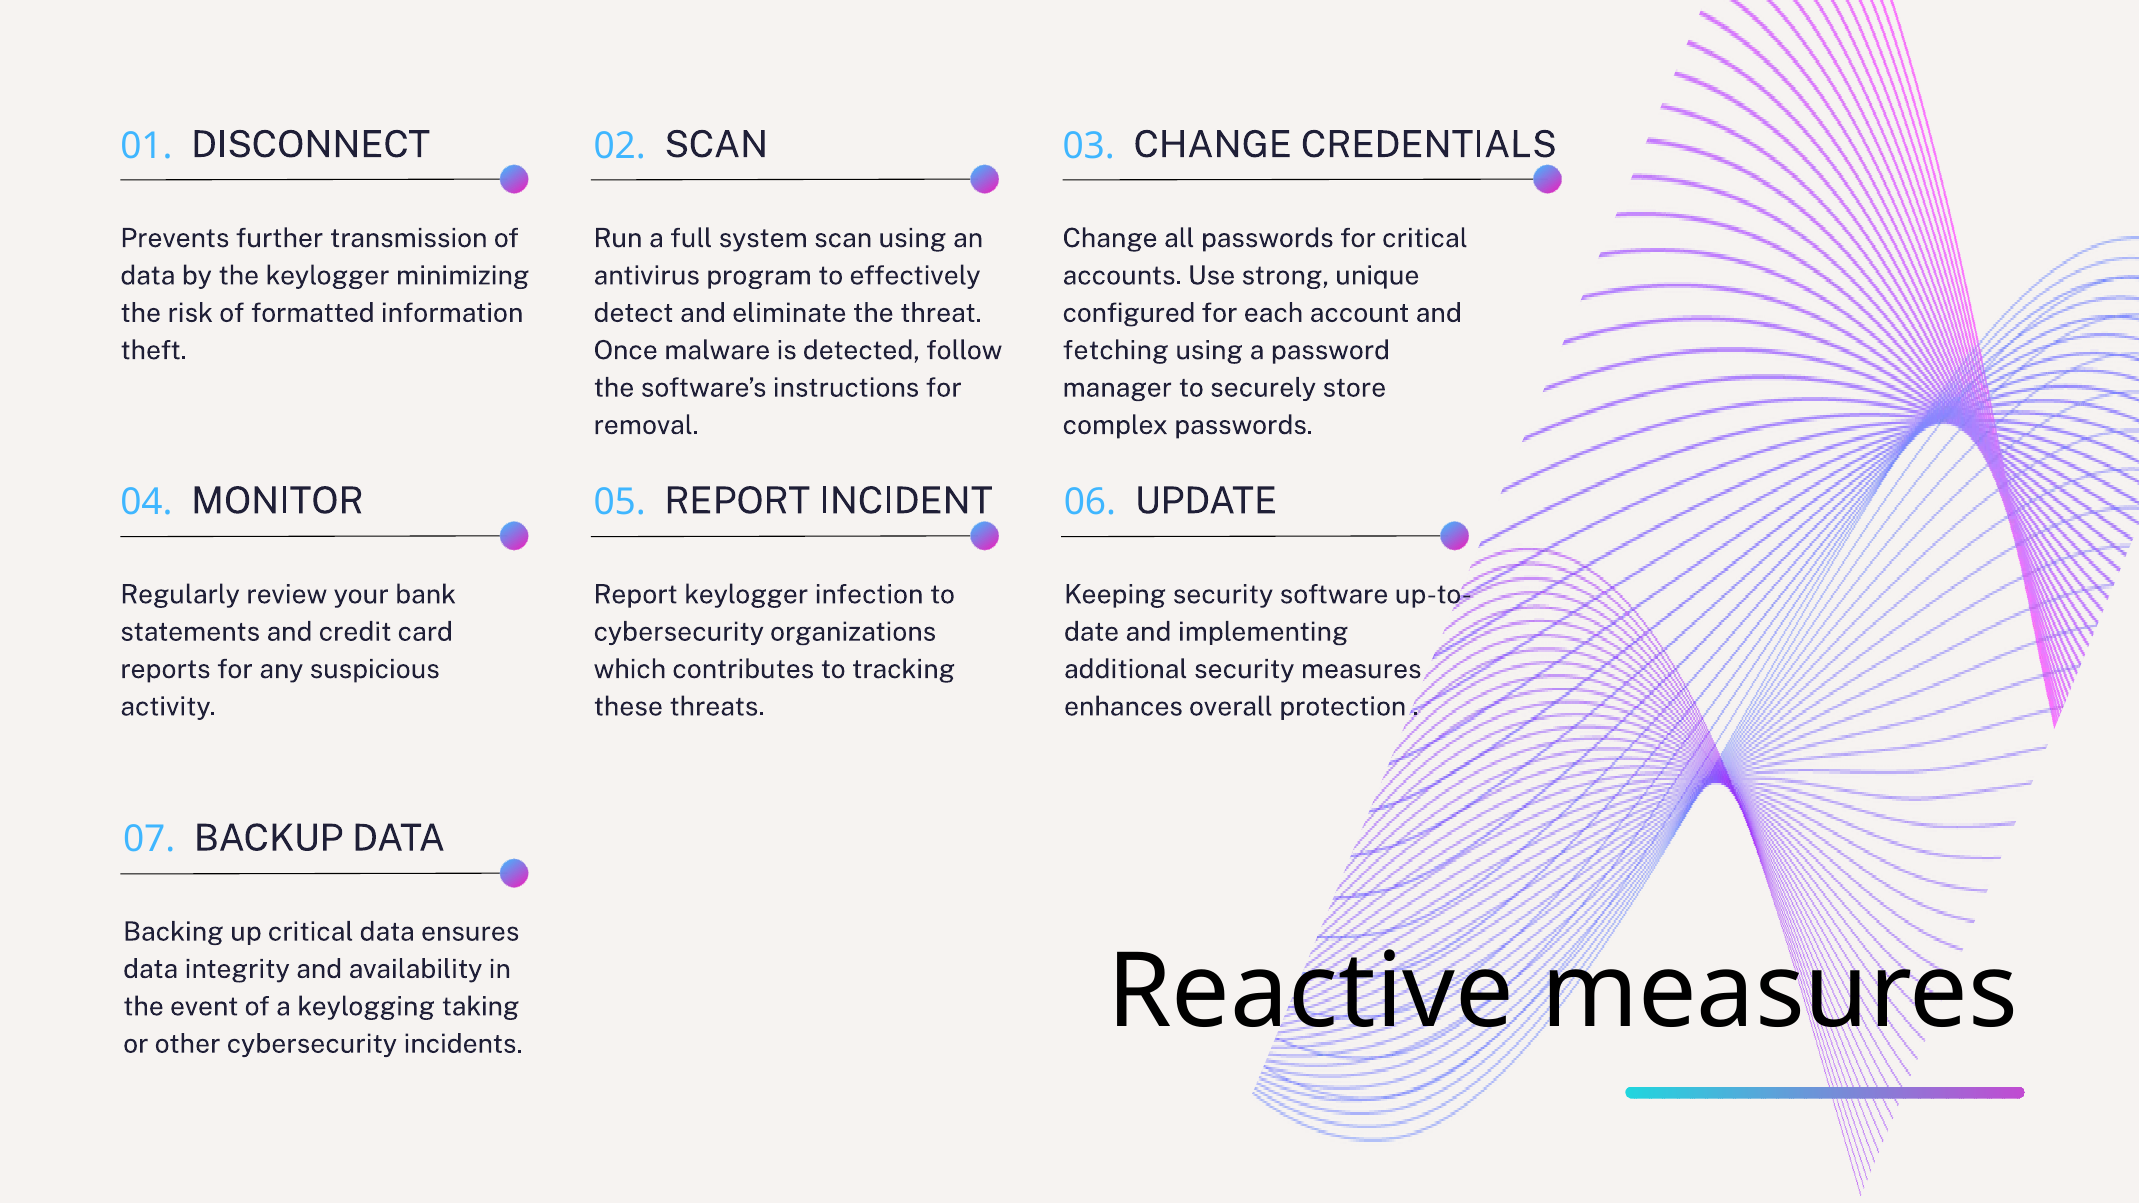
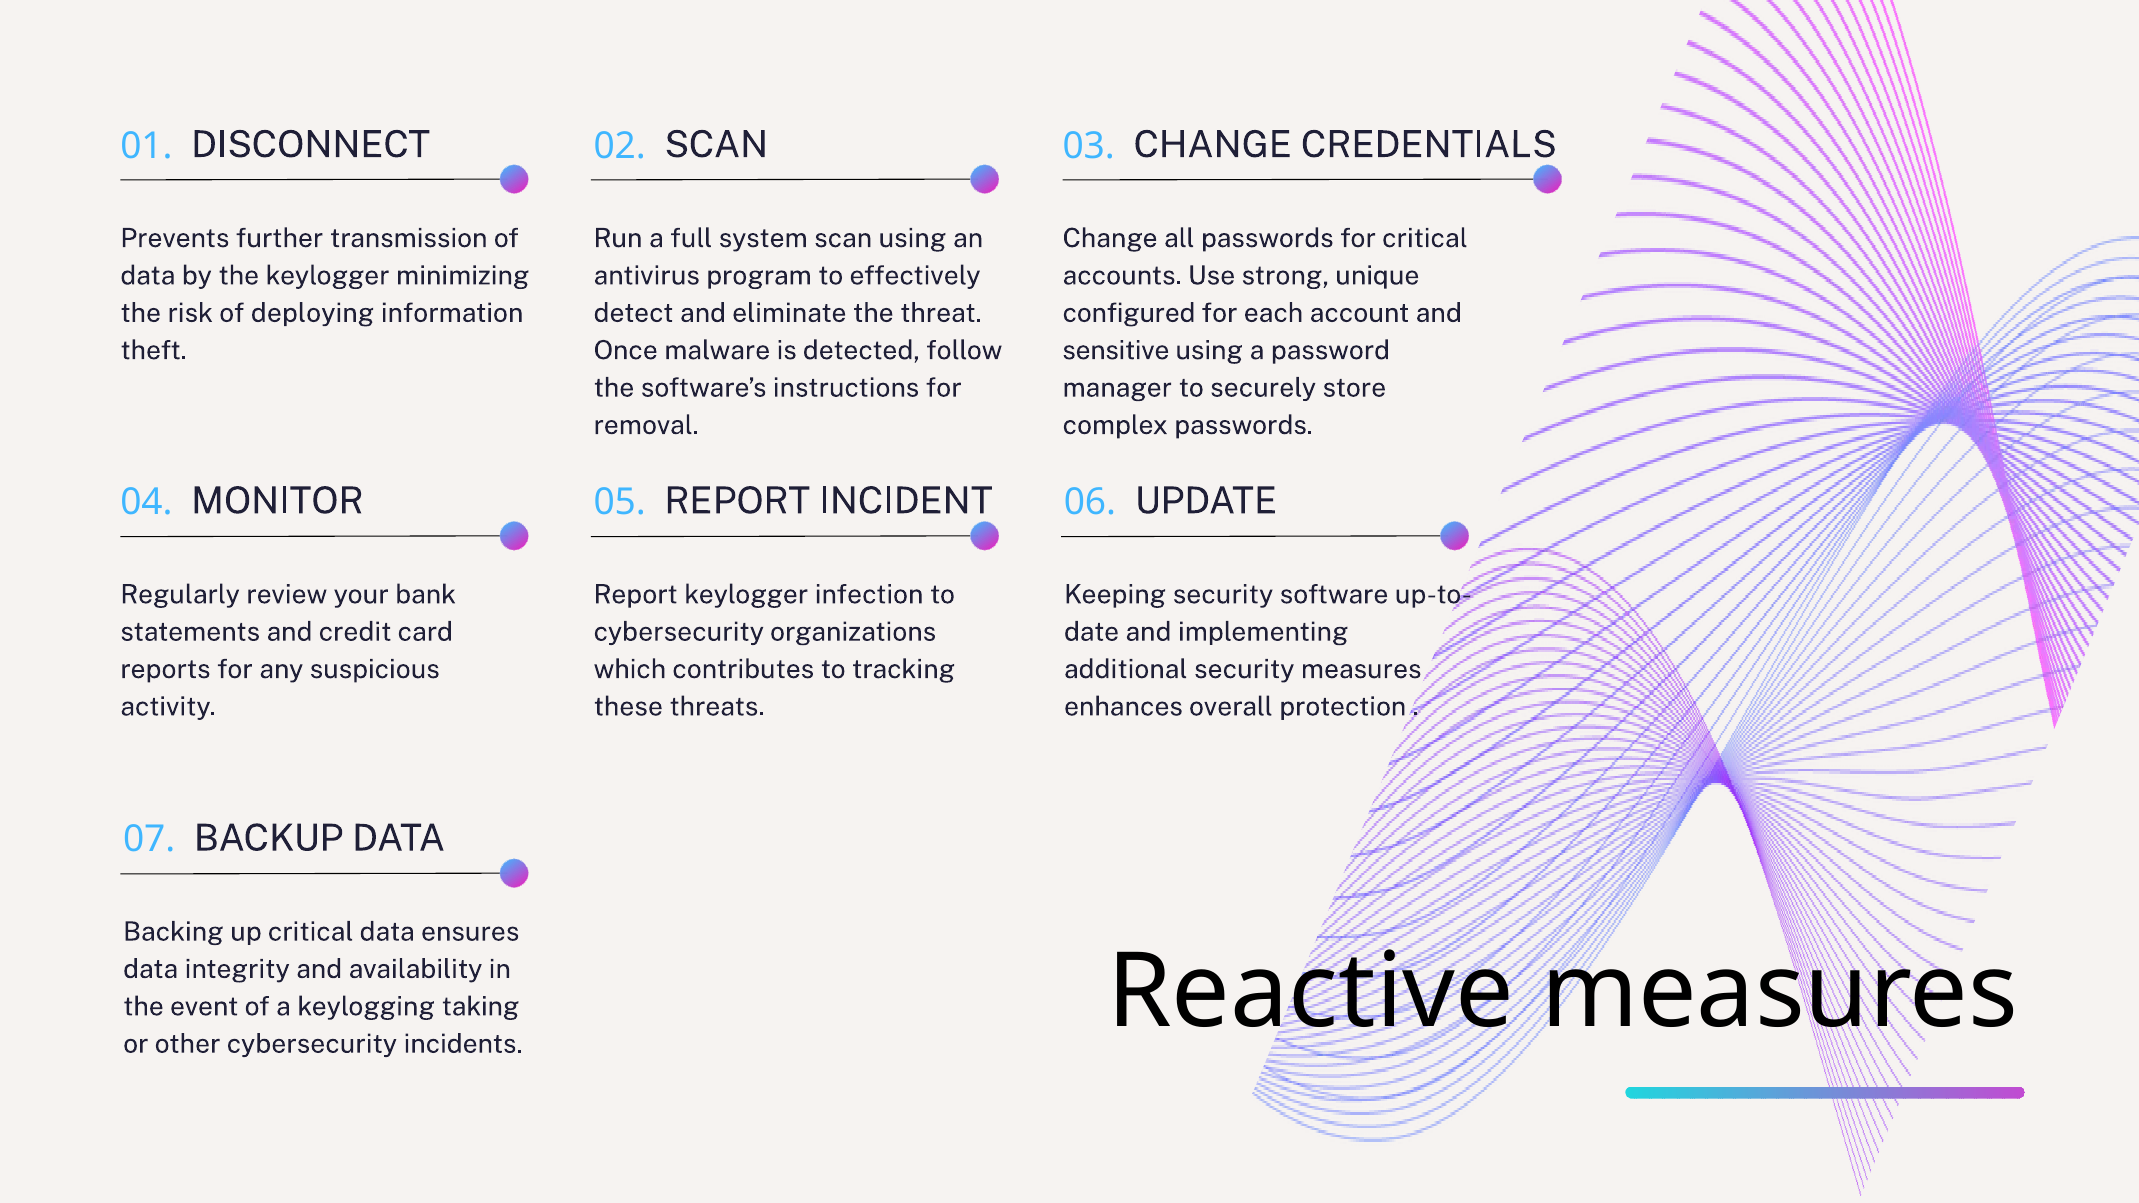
formatted: formatted -> deploying
fetching: fetching -> sensitive
